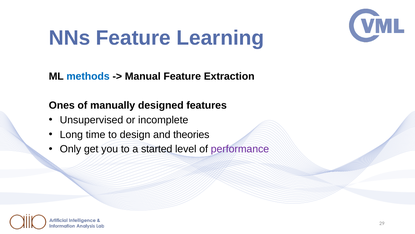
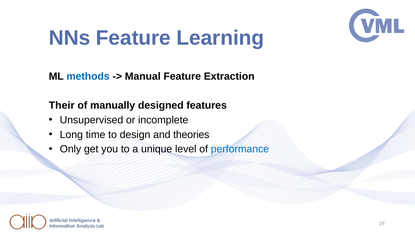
Ones: Ones -> Their
started: started -> unique
performance colour: purple -> blue
